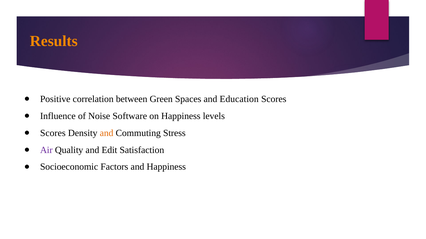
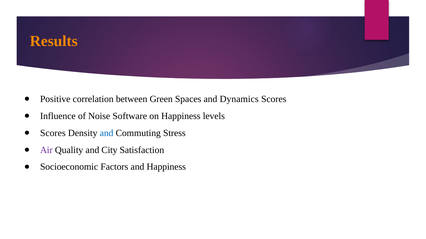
Education: Education -> Dynamics
and at (107, 133) colour: orange -> blue
Edit: Edit -> City
